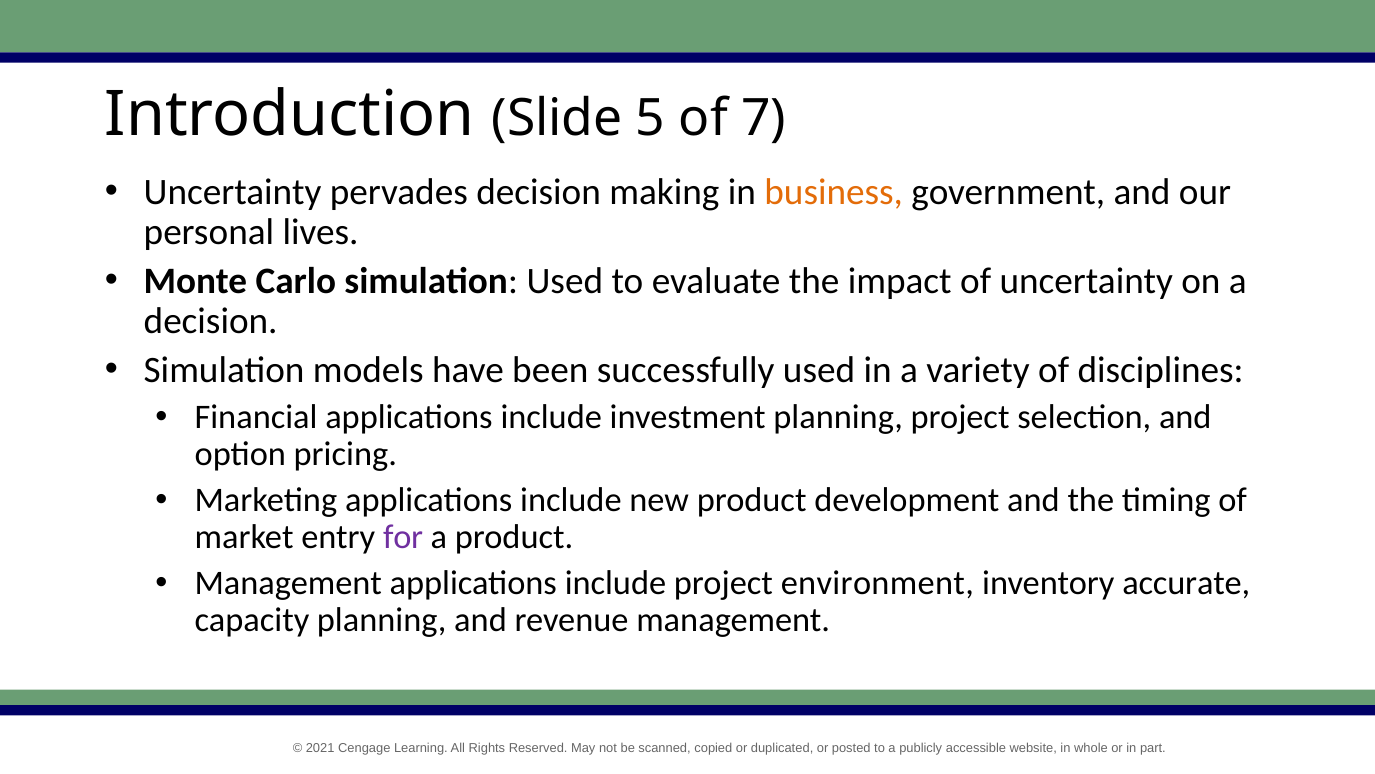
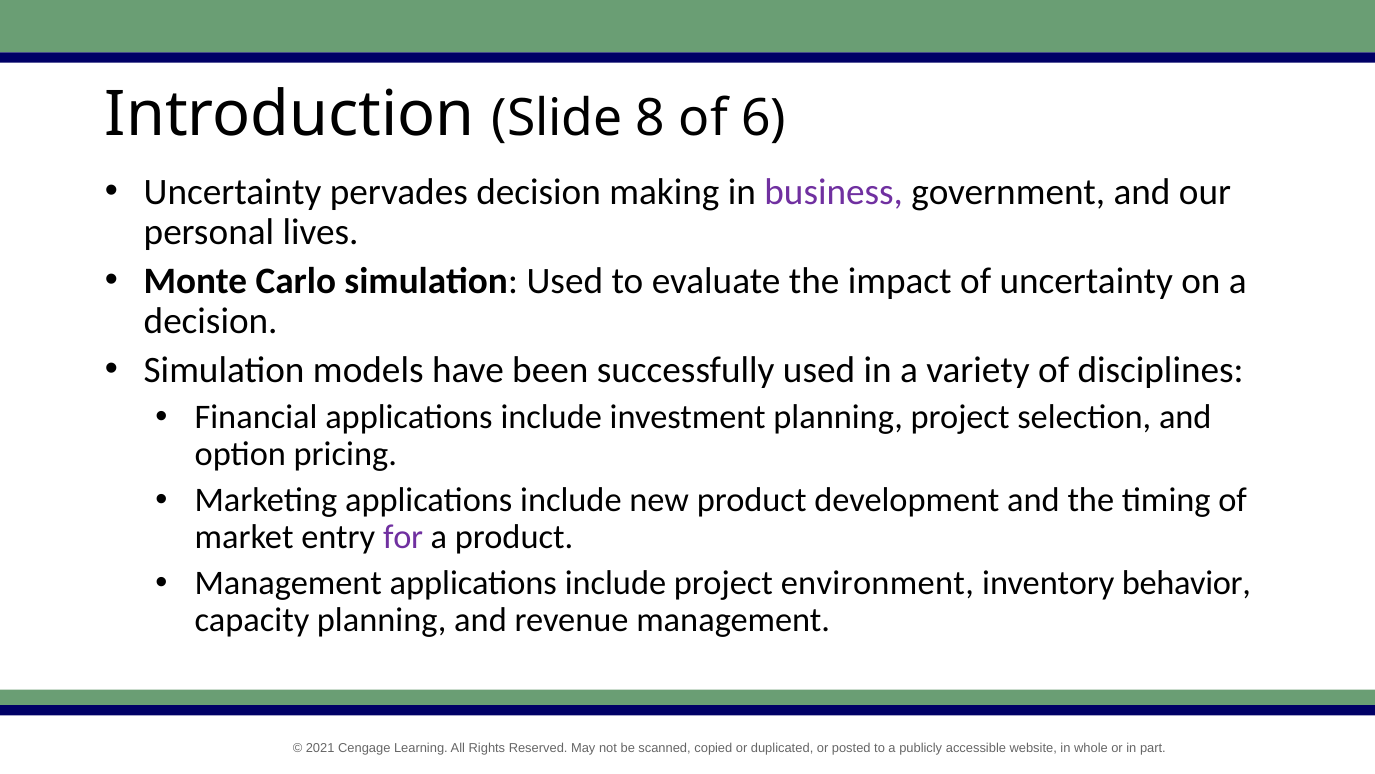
5: 5 -> 8
7: 7 -> 6
business colour: orange -> purple
accurate: accurate -> behavior
